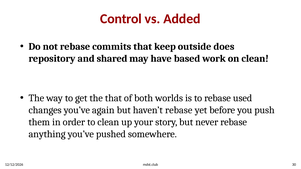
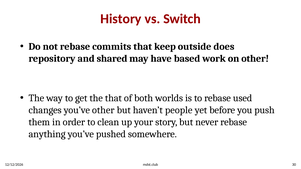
Control: Control -> History
Added: Added -> Switch
on clean: clean -> other
you’ve again: again -> other
haven’t rebase: rebase -> people
